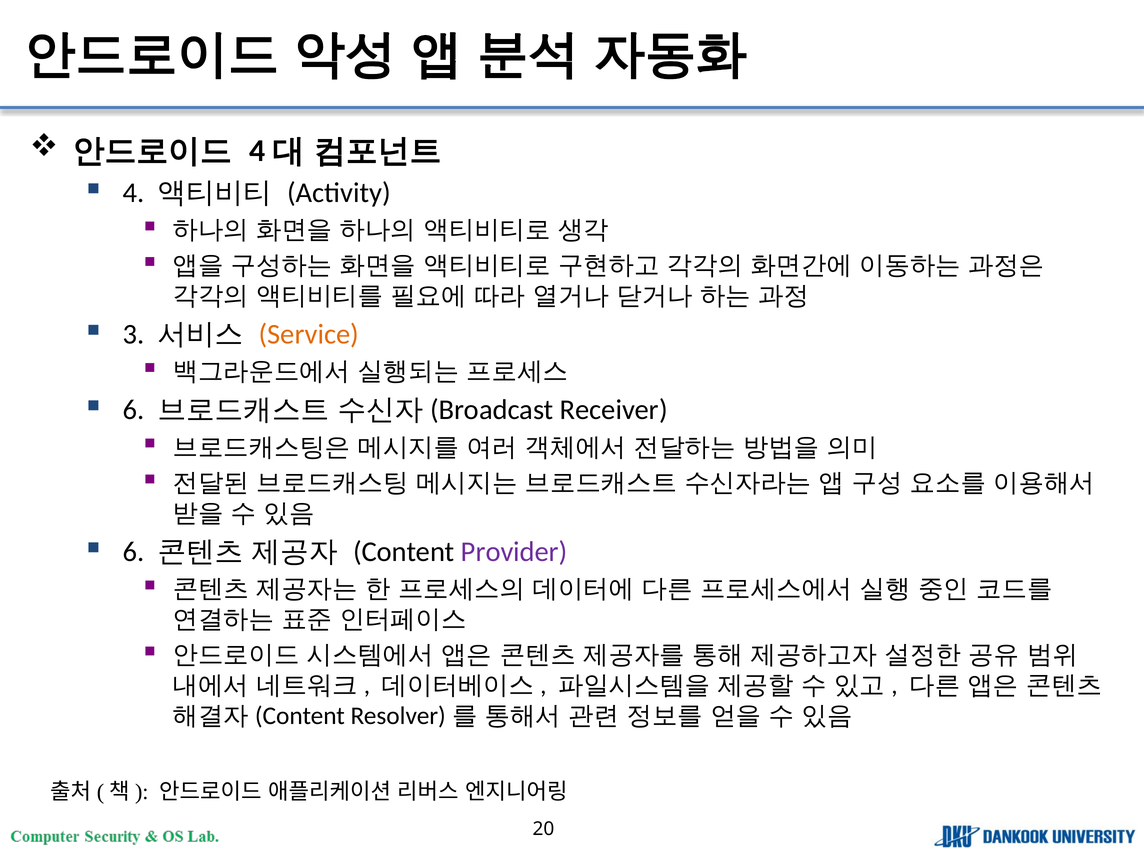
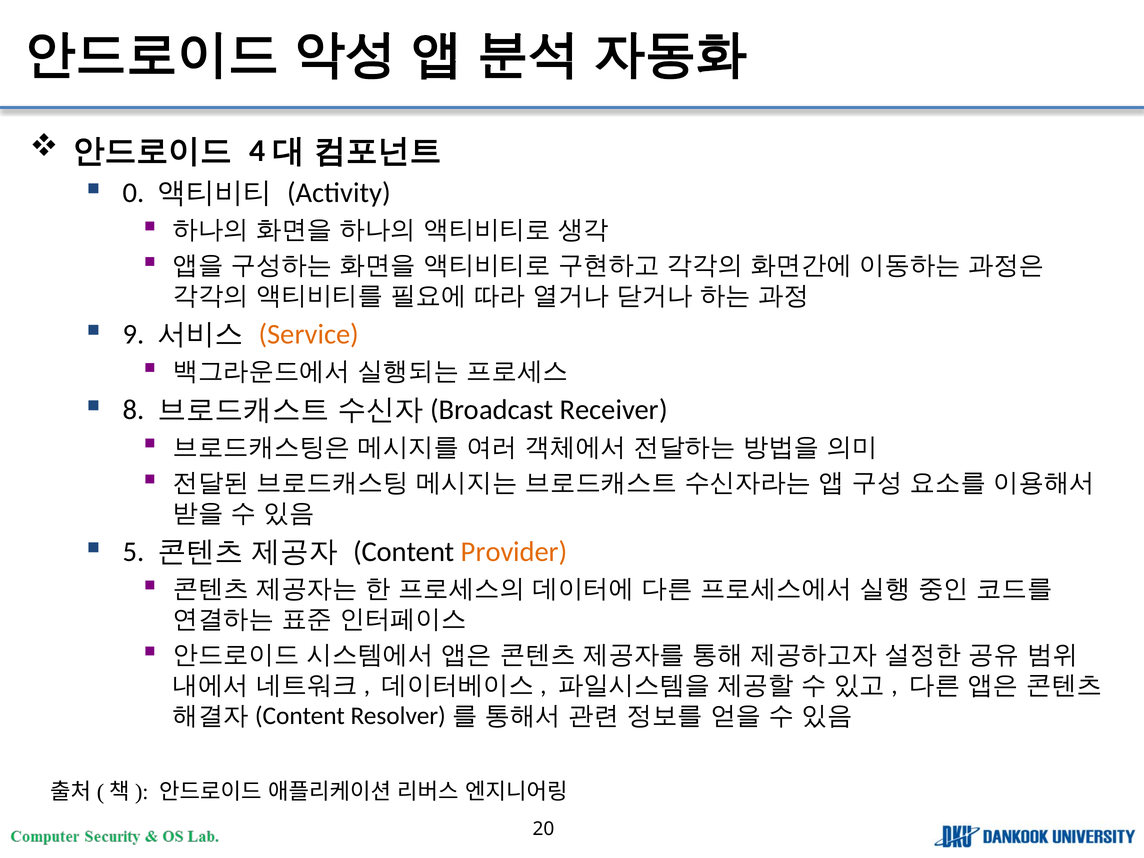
4: 4 -> 0
3: 3 -> 9
6 at (134, 410): 6 -> 8
6 at (134, 552): 6 -> 5
Provider colour: purple -> orange
